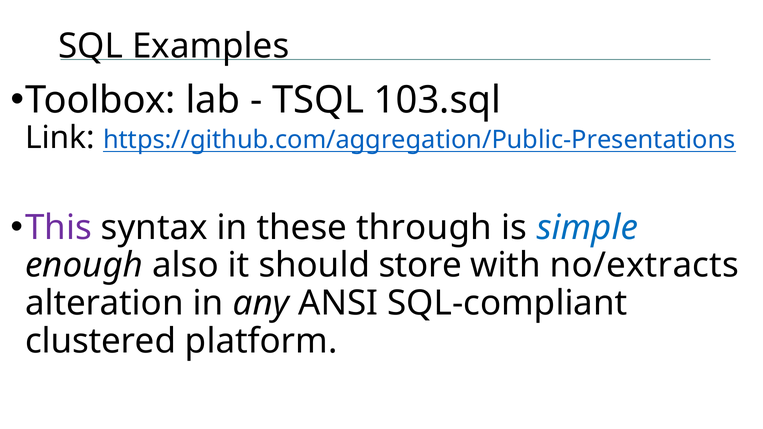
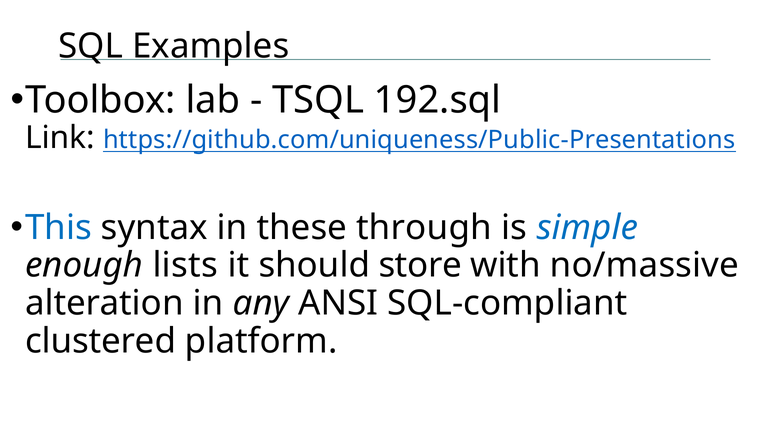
103.sql: 103.sql -> 192.sql
https://github.com/aggregation/Public-Presentations: https://github.com/aggregation/Public-Presentations -> https://github.com/uniqueness/Public-Presentations
This colour: purple -> blue
also: also -> lists
no/extracts: no/extracts -> no/massive
